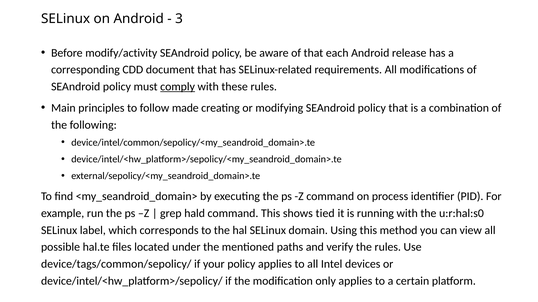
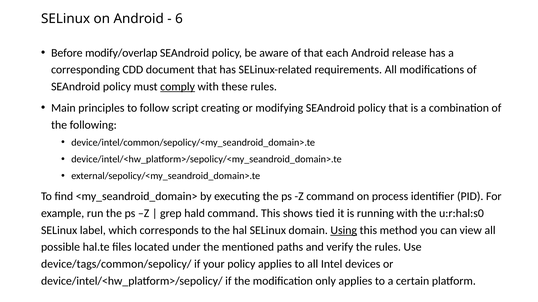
3: 3 -> 6
modify/activity: modify/activity -> modify/overlap
made: made -> script
Using underline: none -> present
